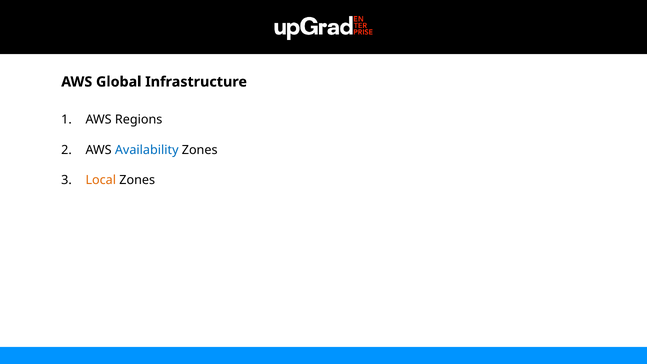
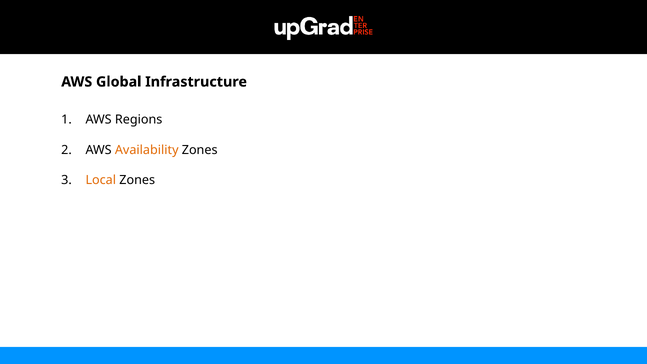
Availability colour: blue -> orange
